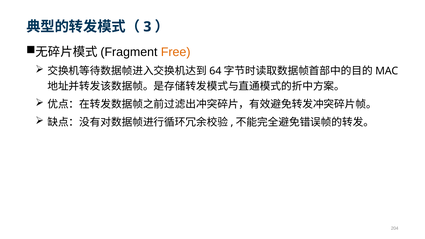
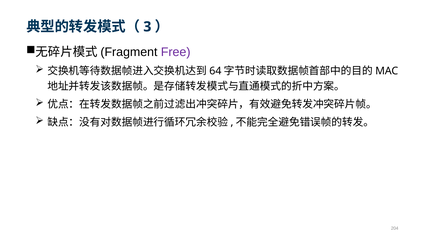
Free colour: orange -> purple
